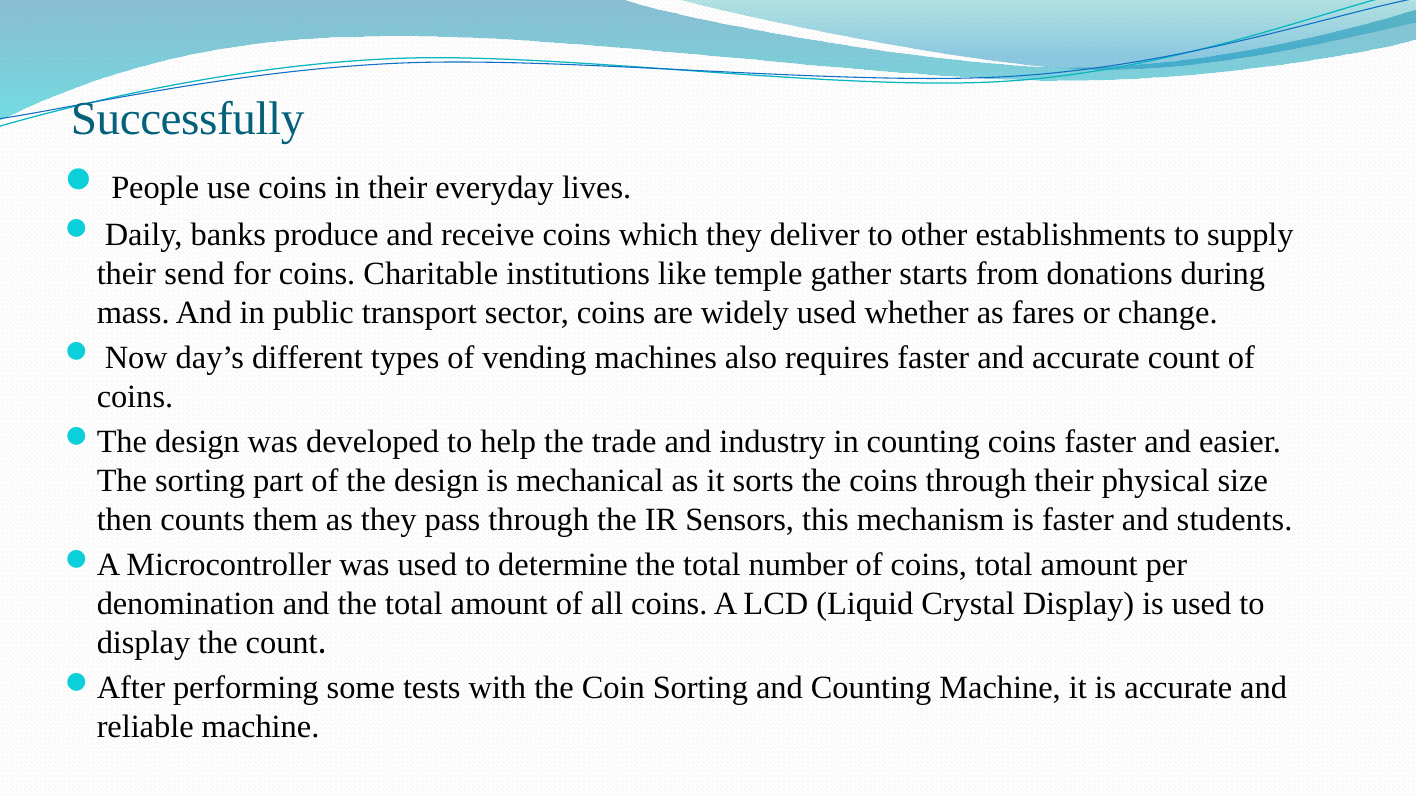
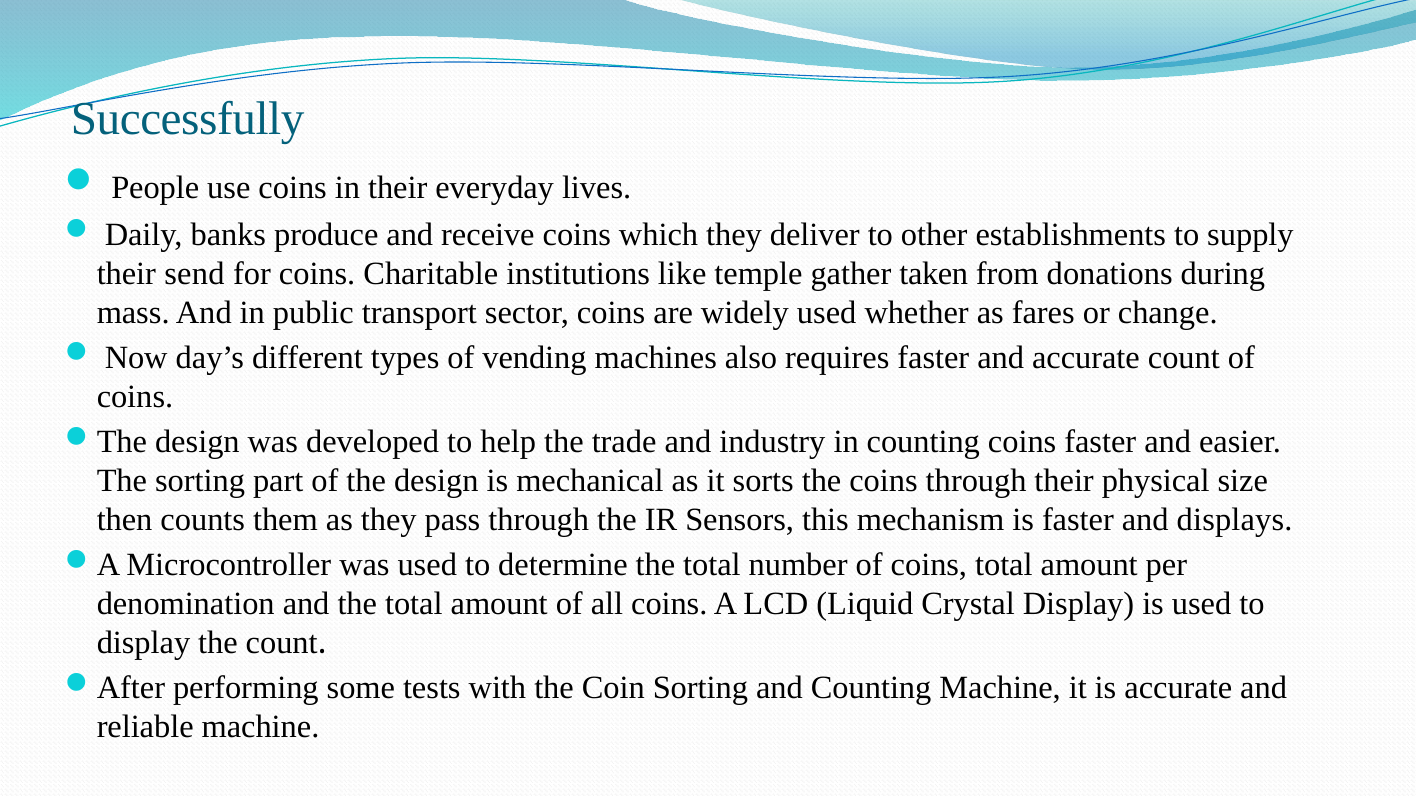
starts: starts -> taken
students: students -> displays
